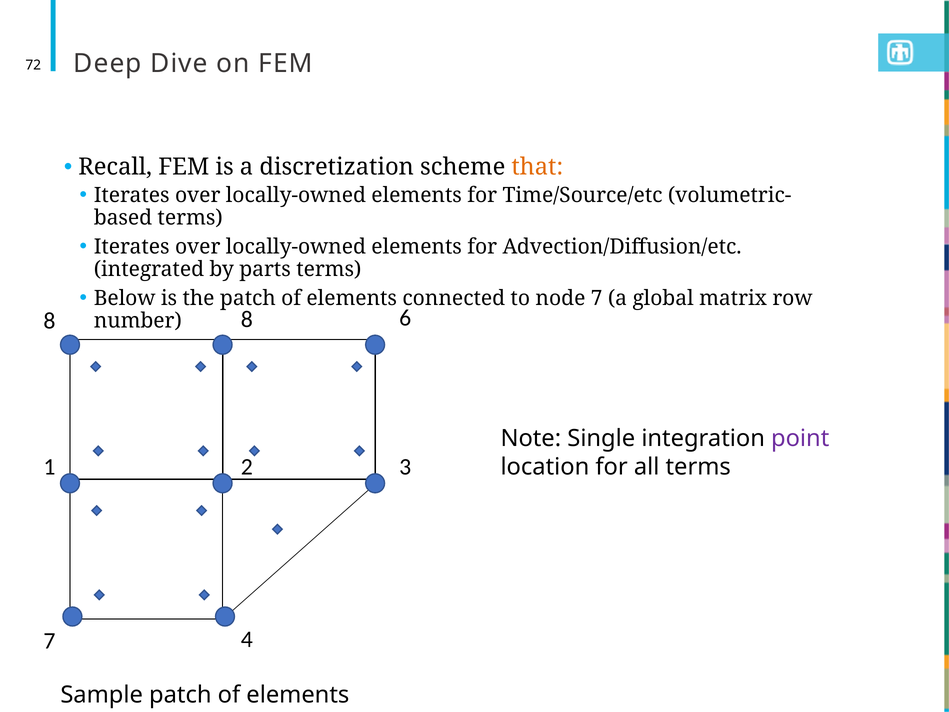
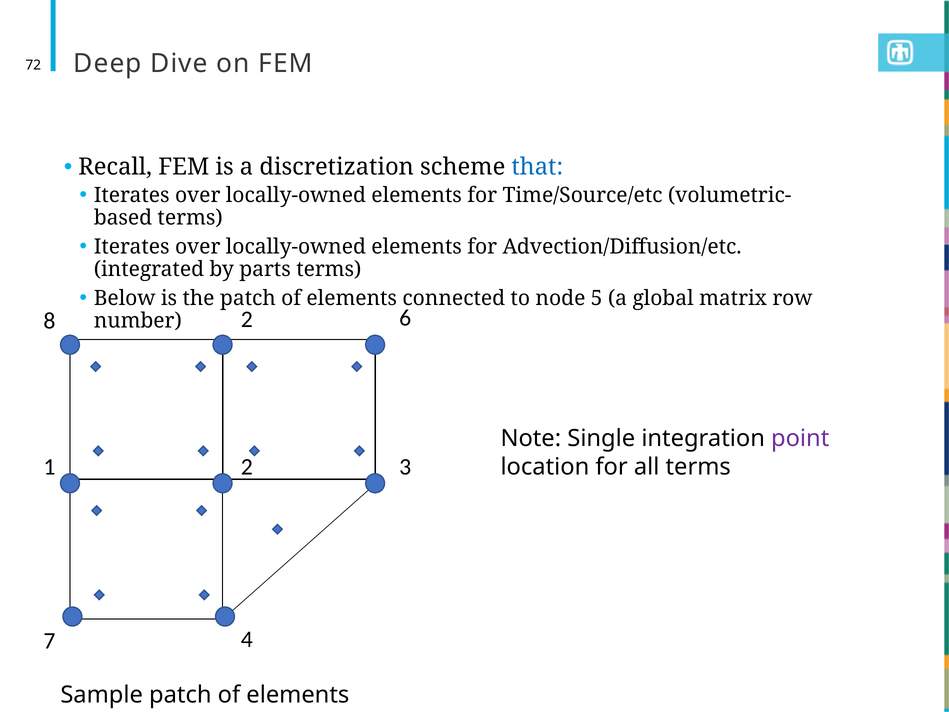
that colour: orange -> blue
node 7: 7 -> 5
8 8: 8 -> 2
